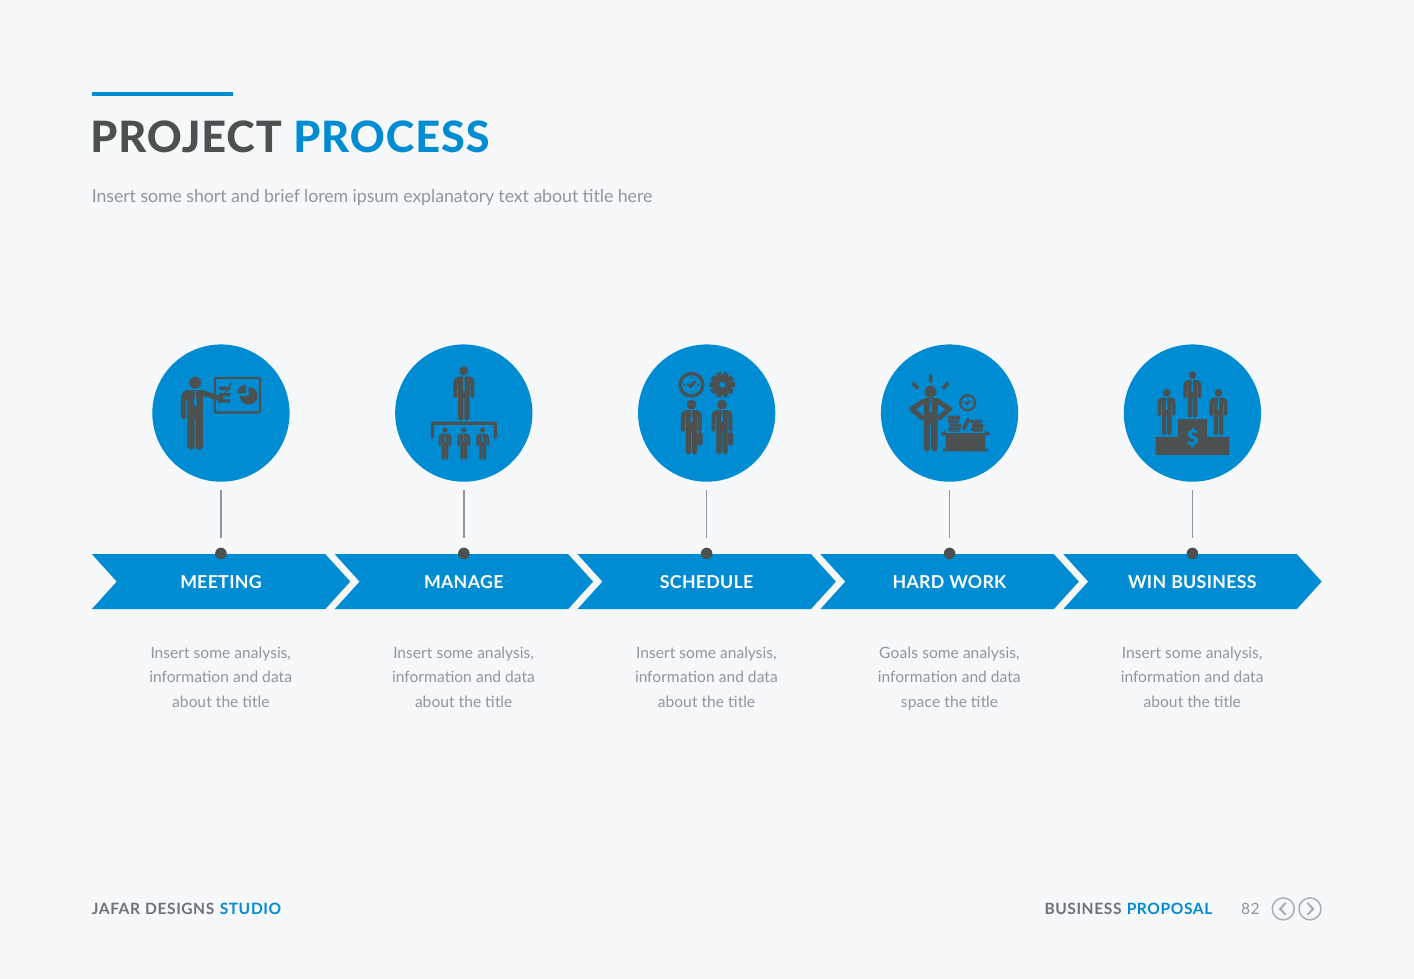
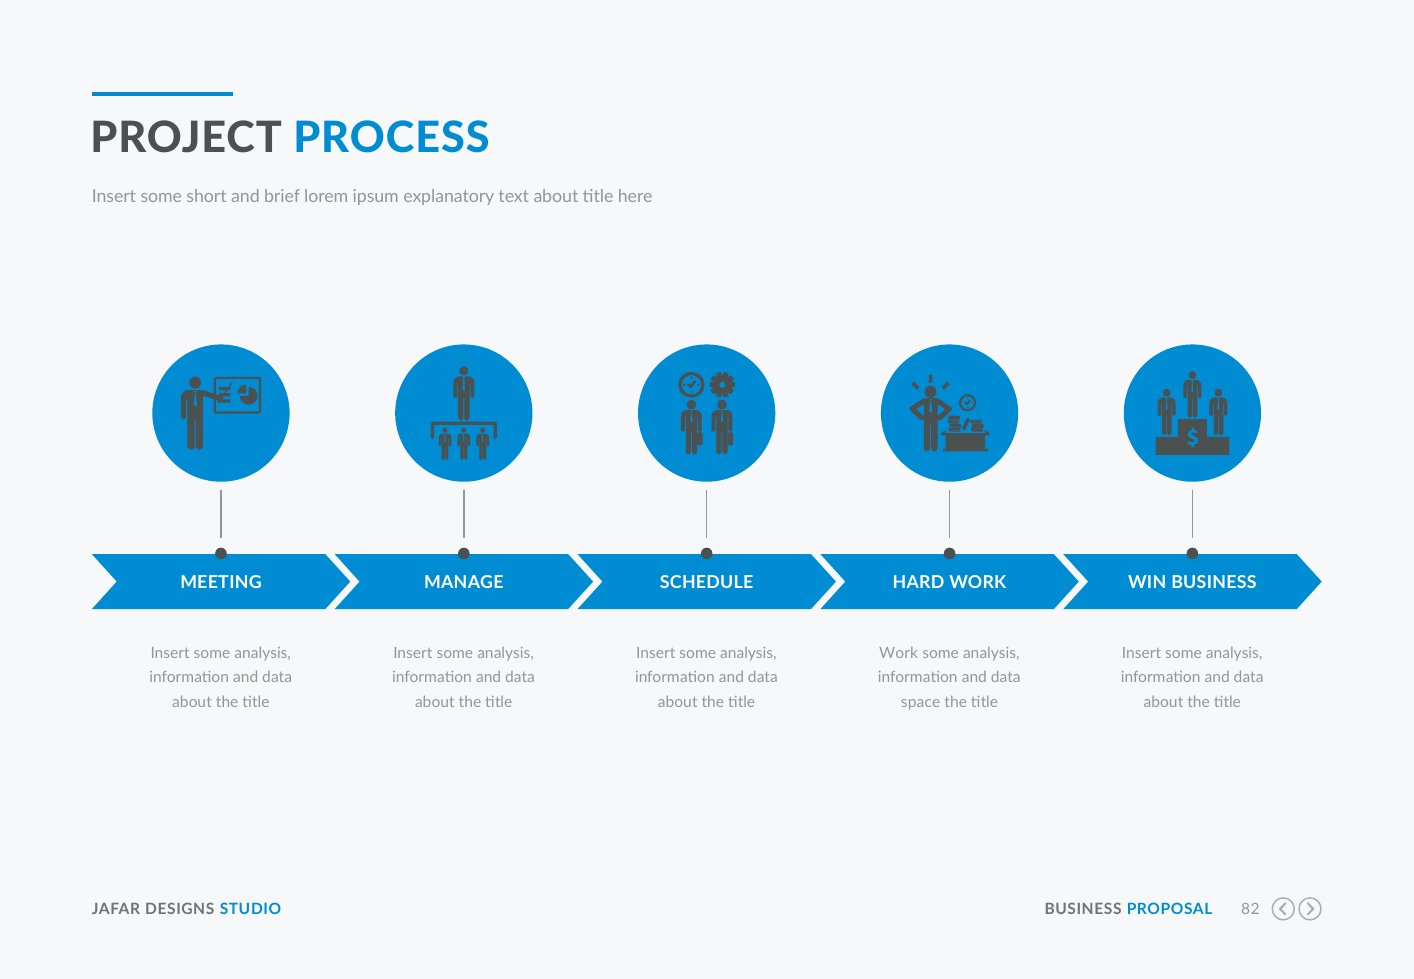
Goals at (899, 653): Goals -> Work
